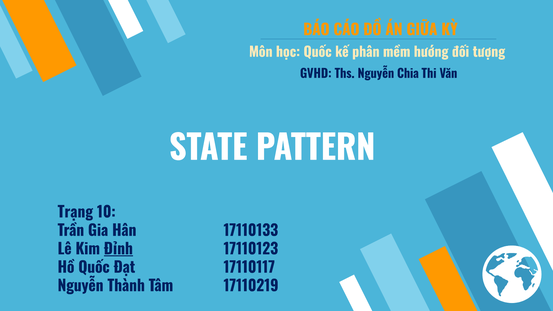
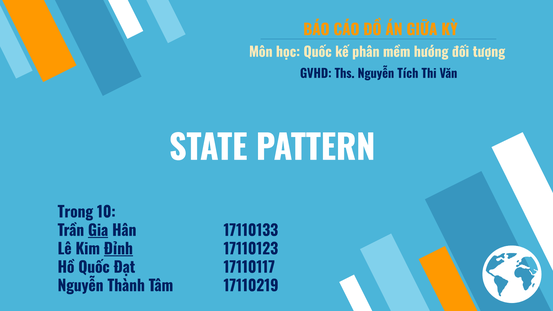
Chia: Chia -> Tích
Trạng: Trạng -> Trong
Gia underline: none -> present
